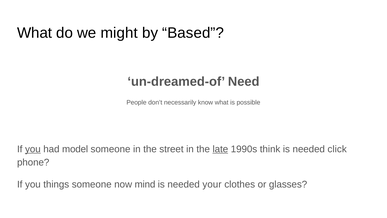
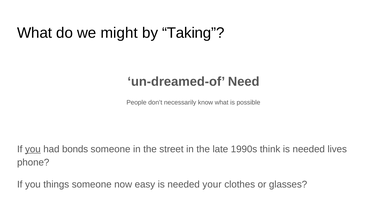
Based: Based -> Taking
model: model -> bonds
late underline: present -> none
click: click -> lives
mind: mind -> easy
